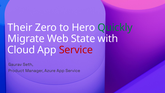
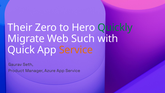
State: State -> Such
Cloud: Cloud -> Quick
Service at (76, 50) colour: red -> orange
